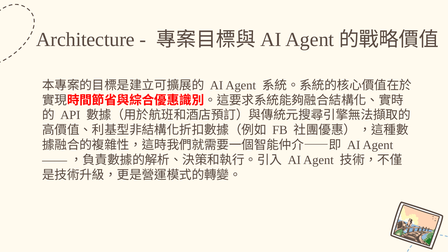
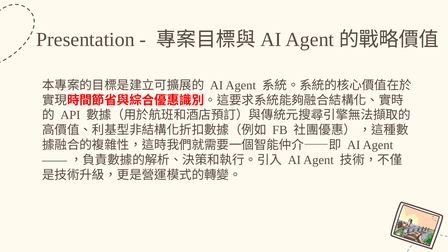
Architecture: Architecture -> Presentation
